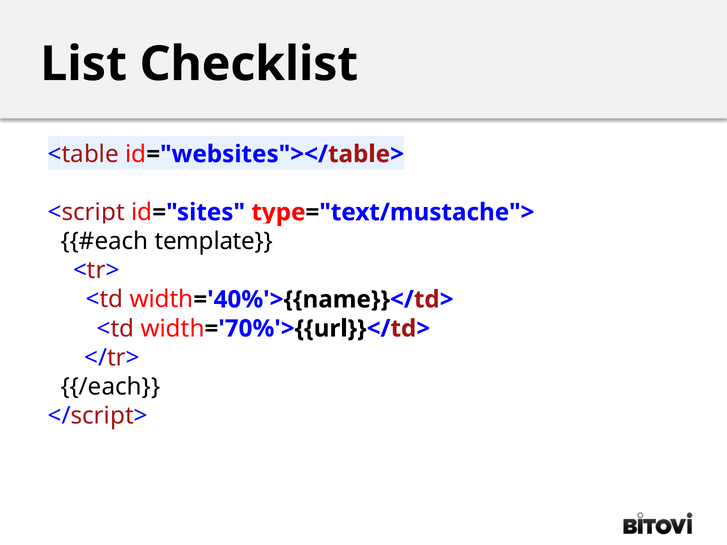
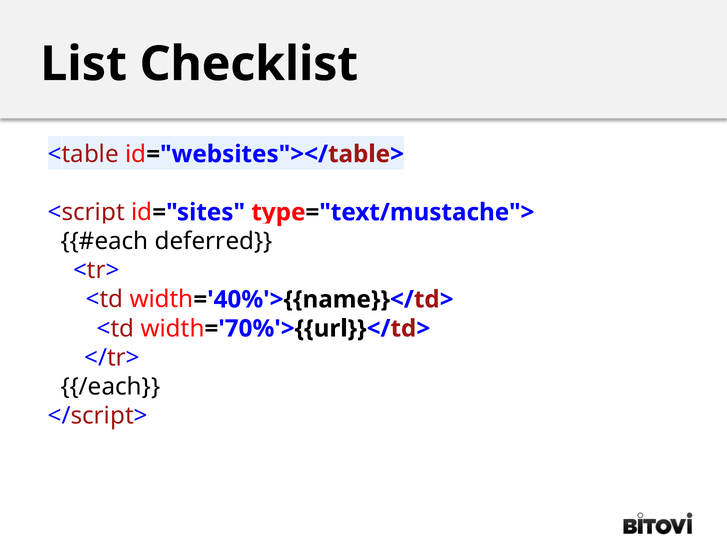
template: template -> deferred
